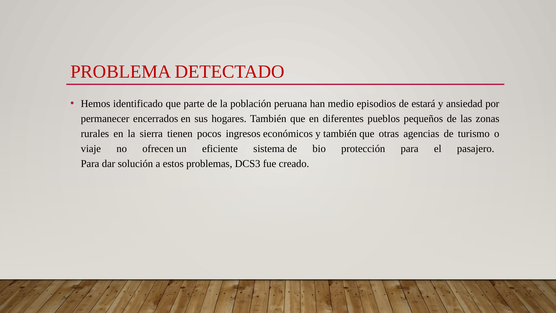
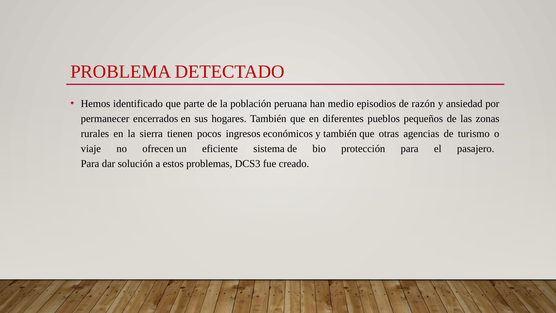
estará: estará -> razón
